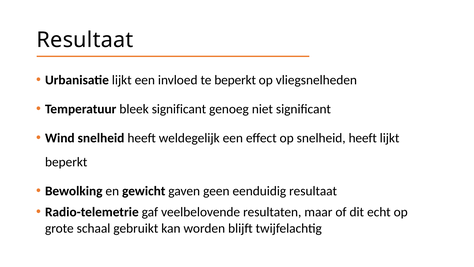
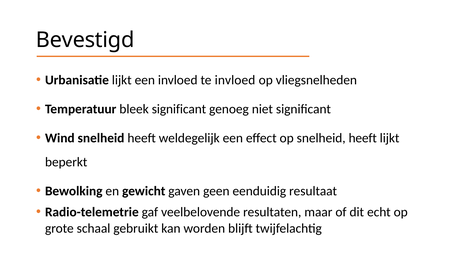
Resultaat at (85, 40): Resultaat -> Bevestigd
te beperkt: beperkt -> invloed
